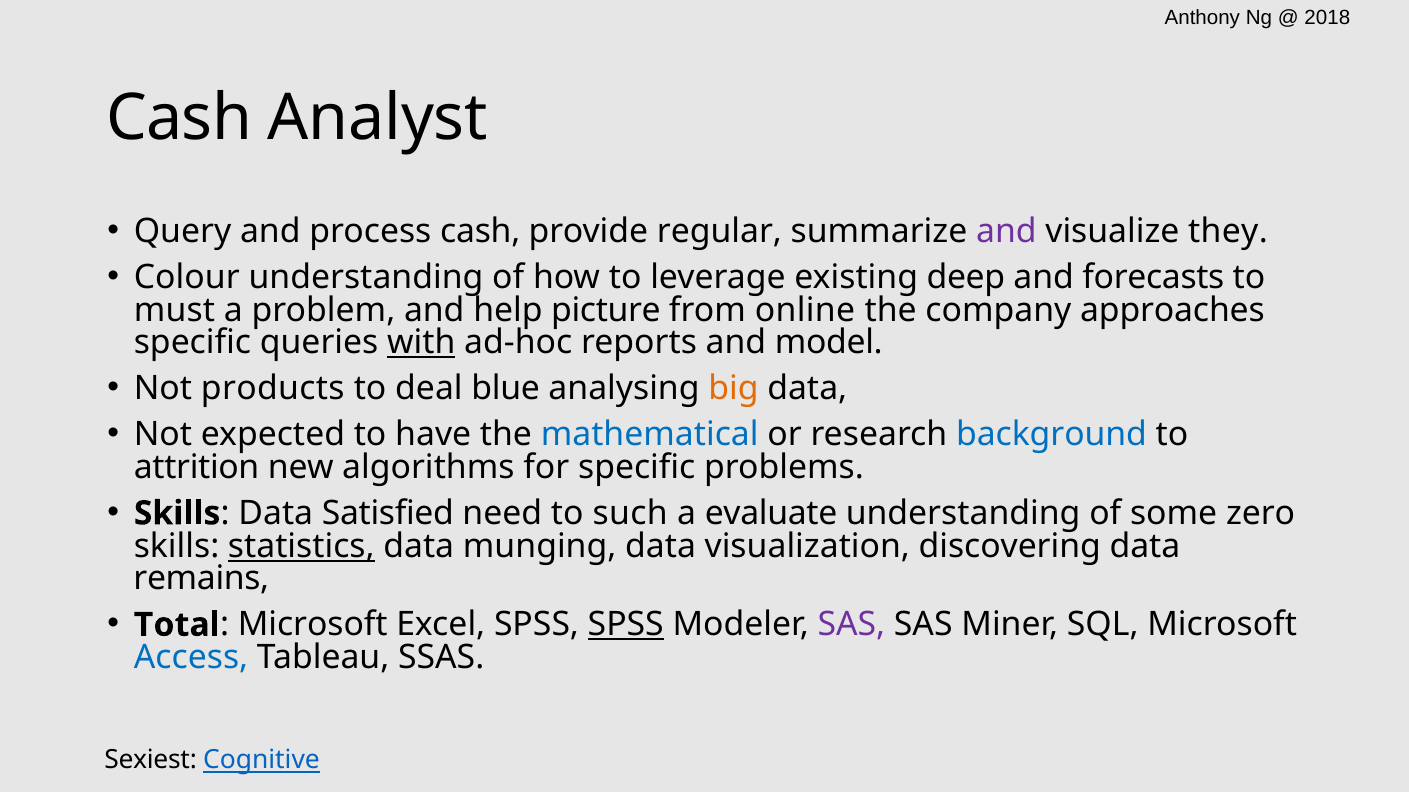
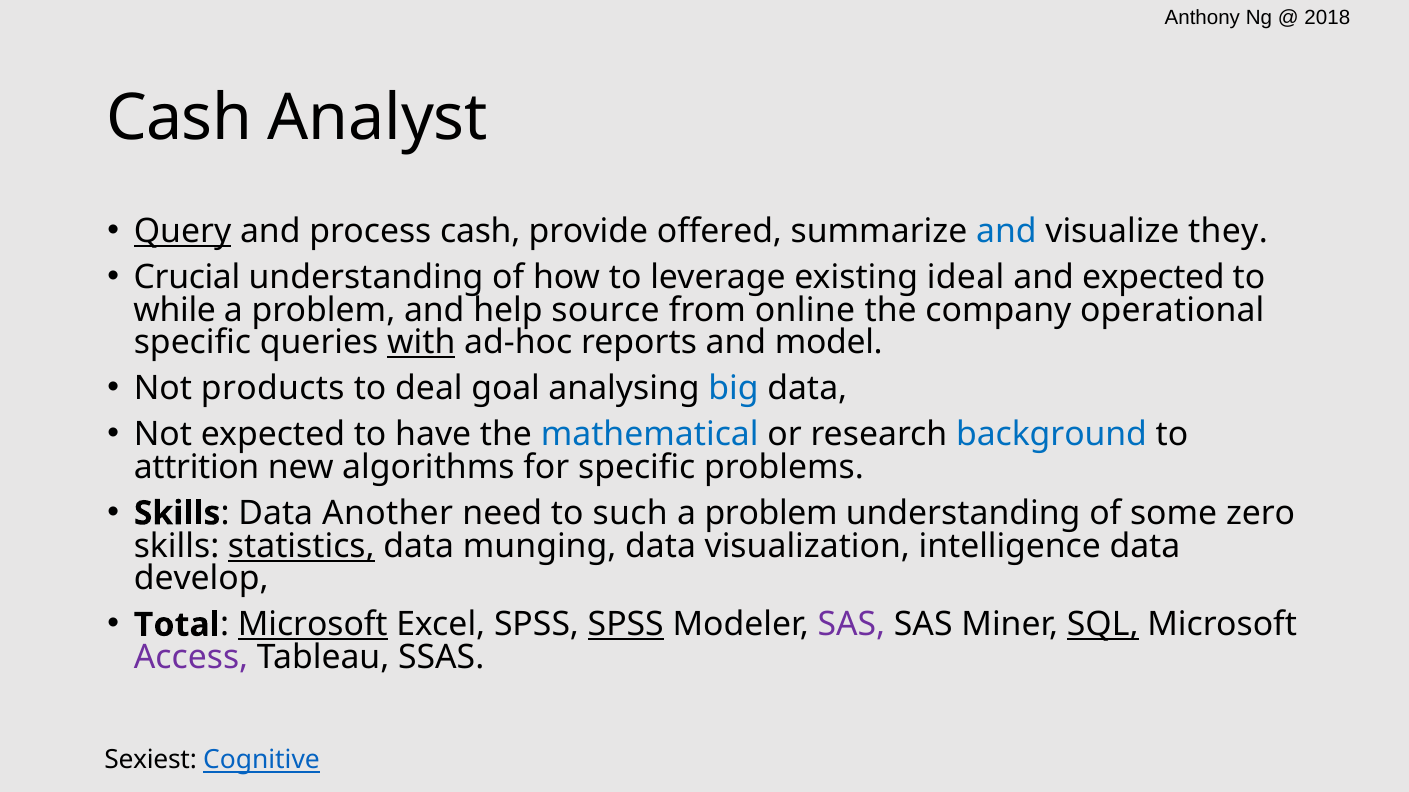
Query underline: none -> present
regular: regular -> offered
and at (1006, 231) colour: purple -> blue
Colour: Colour -> Crucial
deep: deep -> ideal
and forecasts: forecasts -> expected
must: must -> while
picture: picture -> source
approaches: approaches -> operational
blue: blue -> goal
big colour: orange -> blue
Satisfied: Satisfied -> Another
evaluate at (771, 514): evaluate -> problem
discovering: discovering -> intelligence
remains: remains -> develop
Microsoft at (313, 625) underline: none -> present
SQL underline: none -> present
Access colour: blue -> purple
